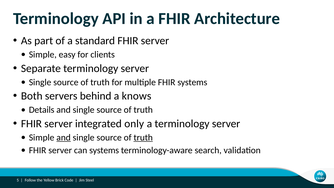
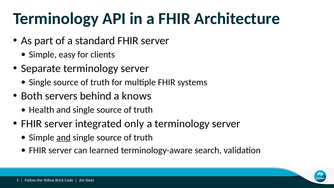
Details: Details -> Health
truth at (143, 137) underline: present -> none
can systems: systems -> learned
